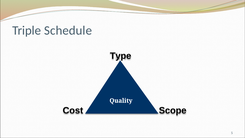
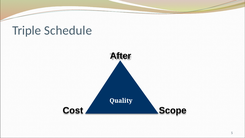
Type: Type -> After
